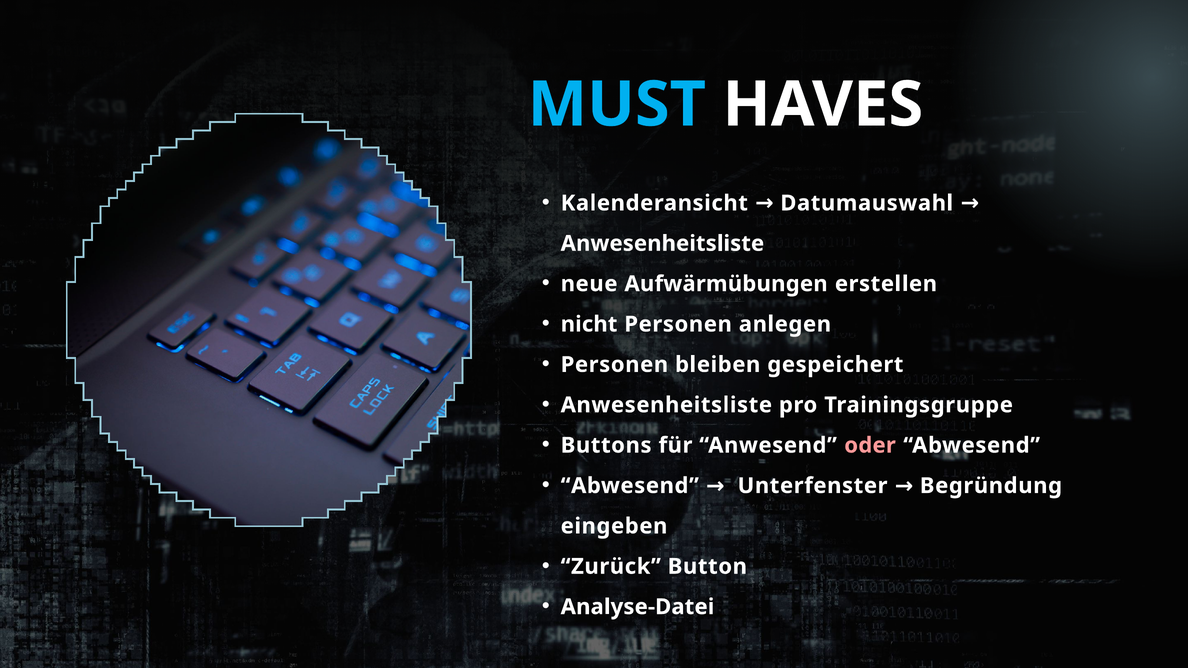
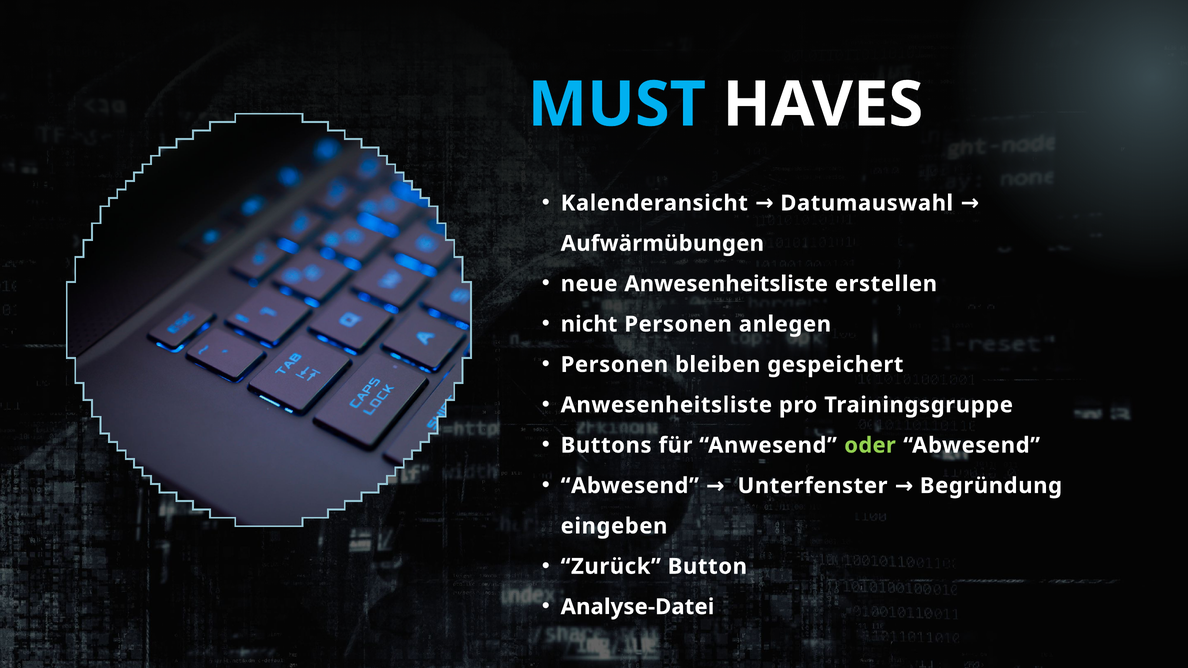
Anwesenheitsliste at (662, 244): Anwesenheitsliste -> Aufwärmübungen
neue Aufwärmübungen: Aufwärmübungen -> Anwesenheitsliste
oder colour: pink -> light green
